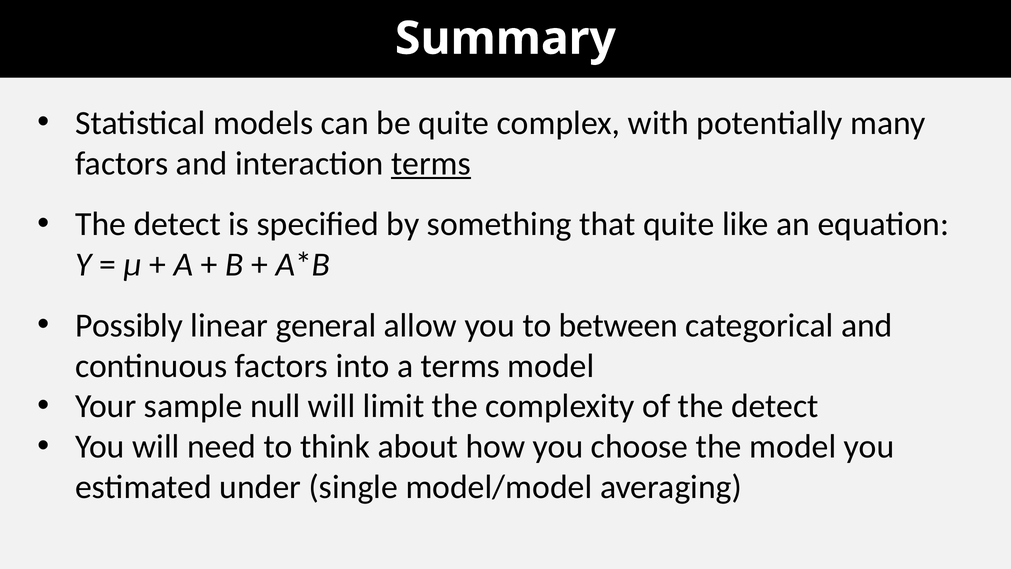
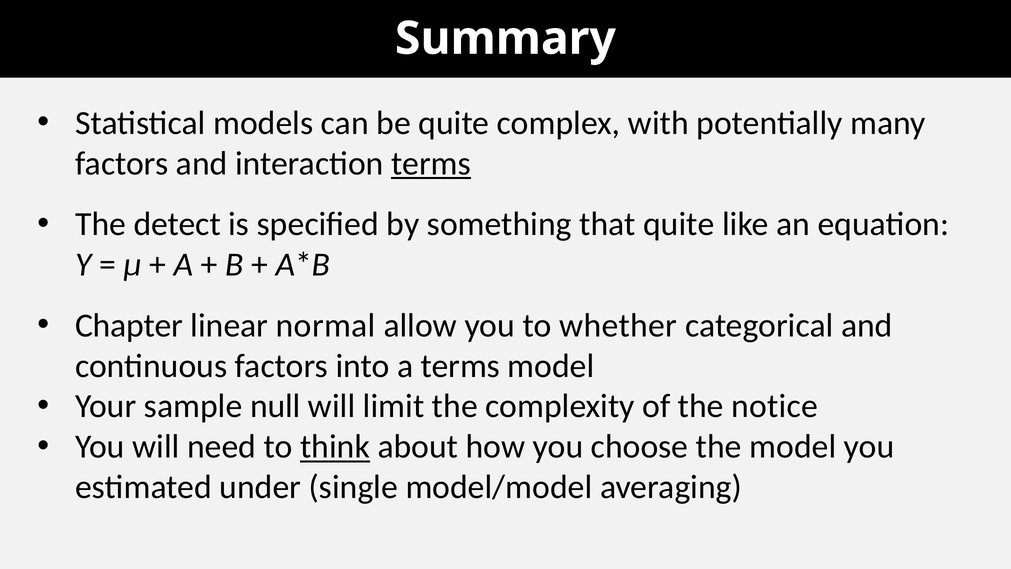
Possibly: Possibly -> Chapter
general: general -> normal
between: between -> whether
of the detect: detect -> notice
think underline: none -> present
